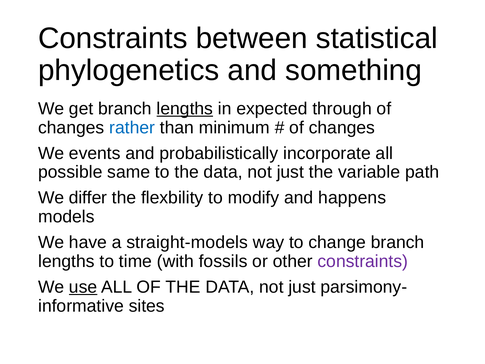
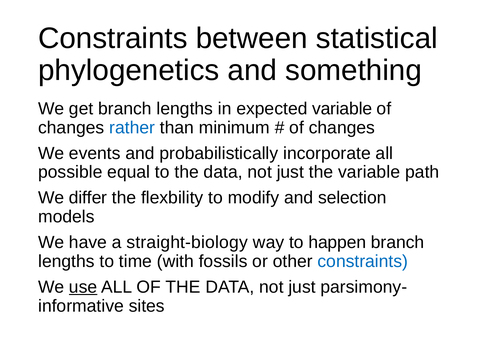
lengths at (185, 109) underline: present -> none
expected through: through -> variable
same: same -> equal
happens: happens -> selection
straight-models: straight-models -> straight-biology
change: change -> happen
constraints at (363, 261) colour: purple -> blue
